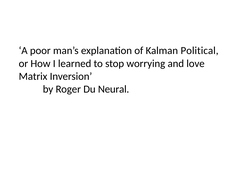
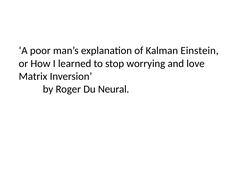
Political: Political -> Einstein
